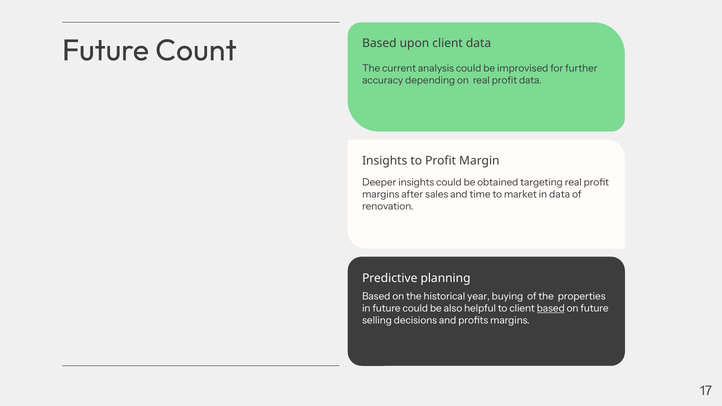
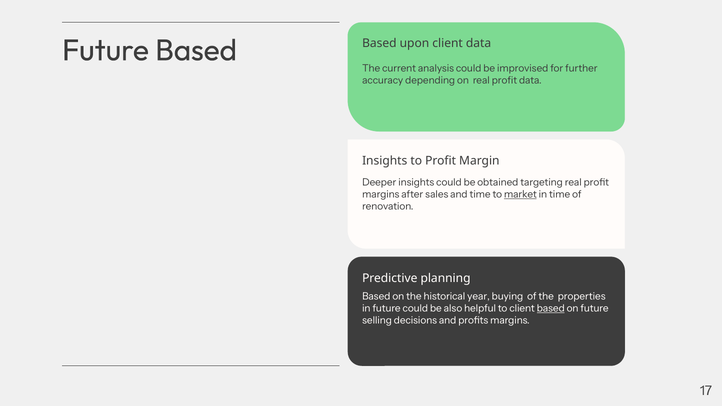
Future Count: Count -> Based
market underline: none -> present
in data: data -> time
